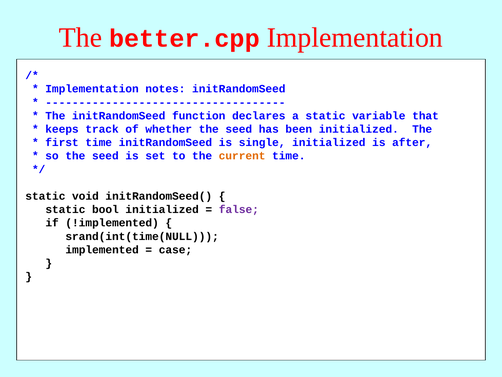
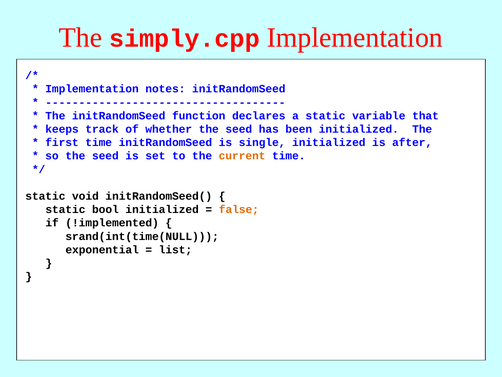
better.cpp: better.cpp -> simply.cpp
false colour: purple -> orange
implemented: implemented -> exponential
case: case -> list
